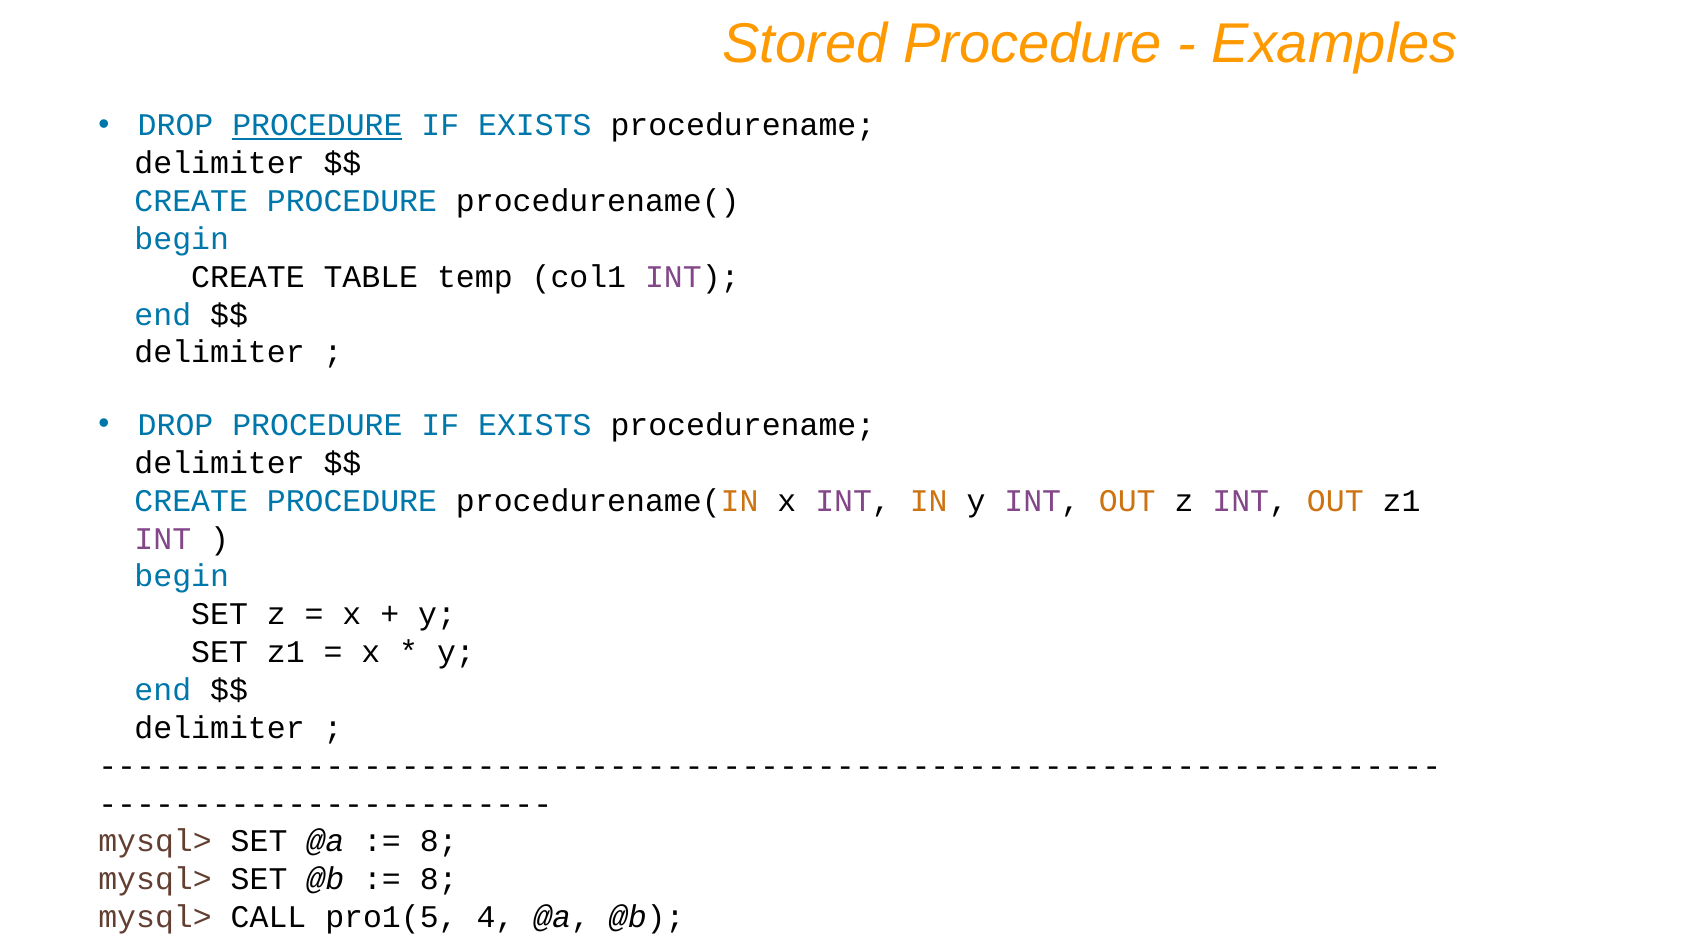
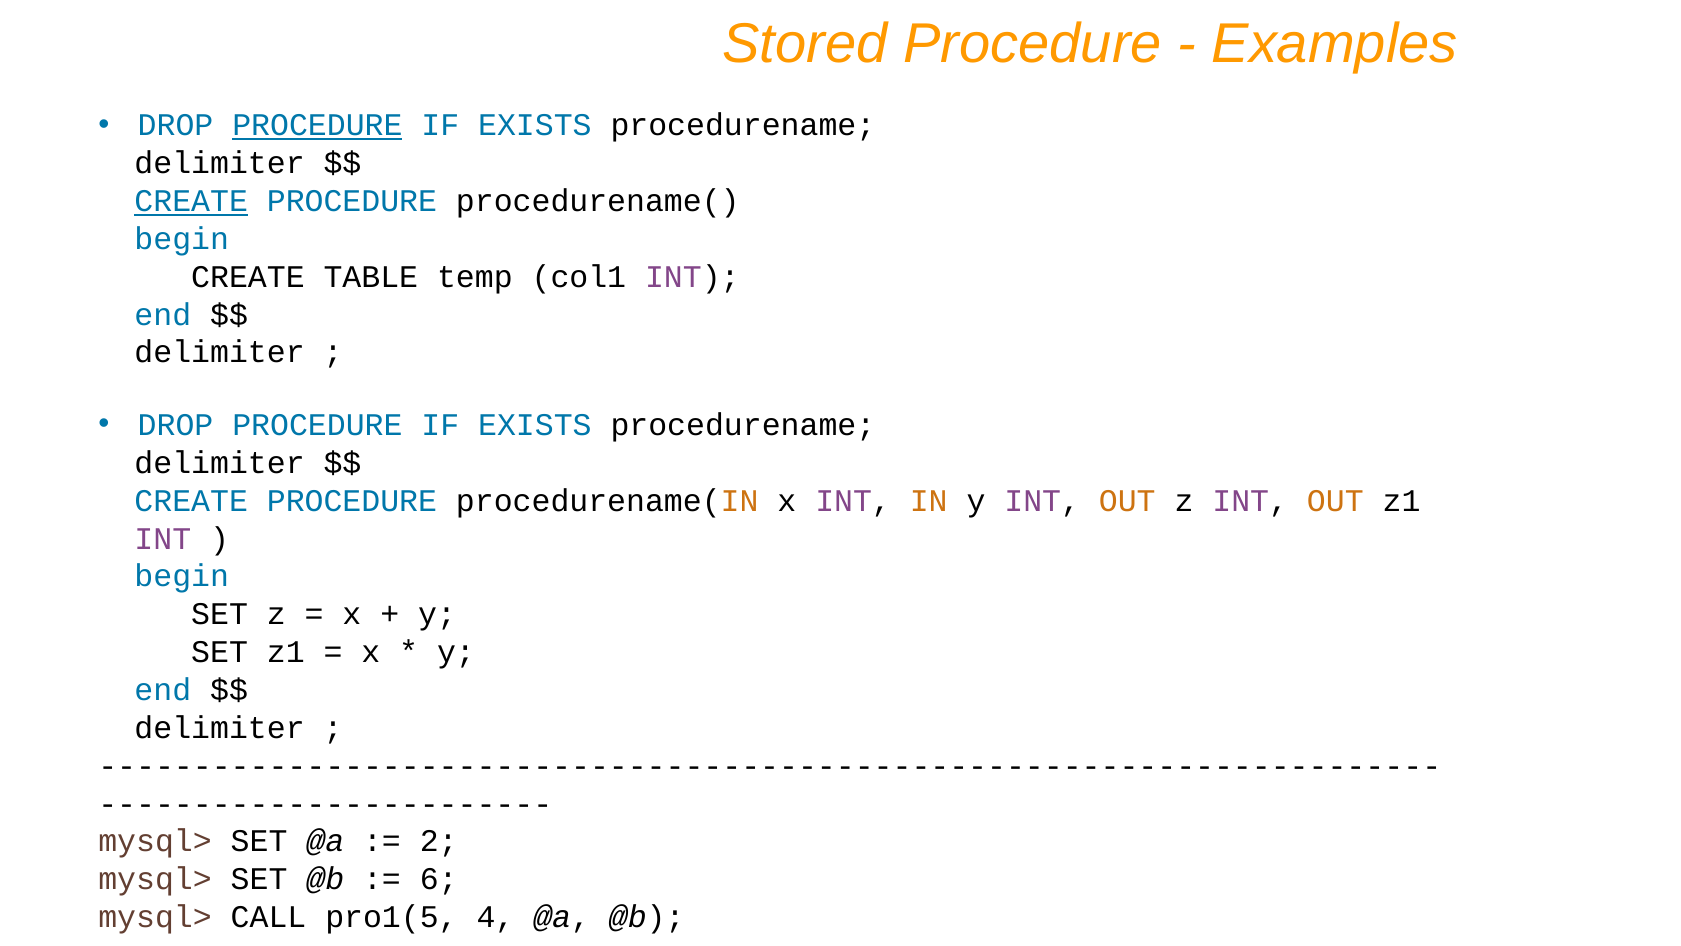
CREATE at (191, 201) underline: none -> present
8 at (439, 841): 8 -> 2
8 at (439, 879): 8 -> 6
